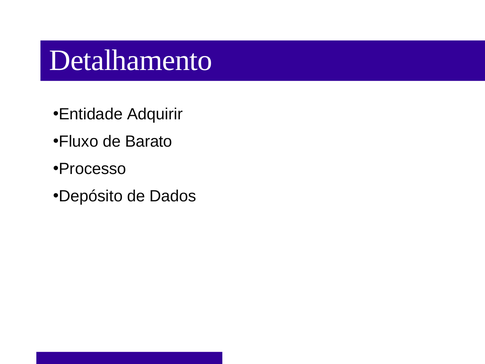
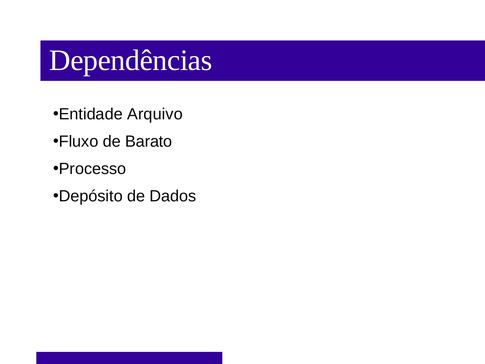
Detalhamento: Detalhamento -> Dependências
Adquirir: Adquirir -> Arquivo
